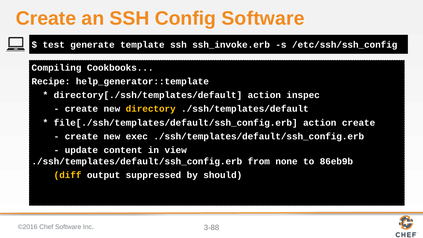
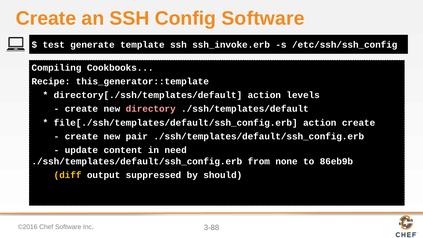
help_generator::template: help_generator::template -> this_generator::template
inspec: inspec -> levels
directory colour: yellow -> pink
exec: exec -> pair
view: view -> need
